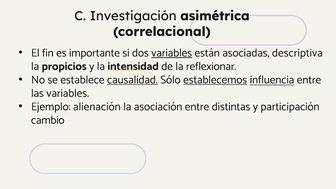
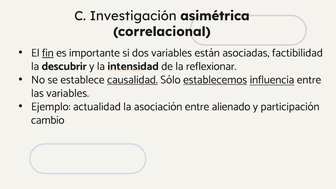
fin underline: none -> present
variables at (172, 53) underline: present -> none
descriptiva: descriptiva -> factibilidad
propicios: propicios -> descubrir
alienación: alienación -> actualidad
distintas: distintas -> alienado
